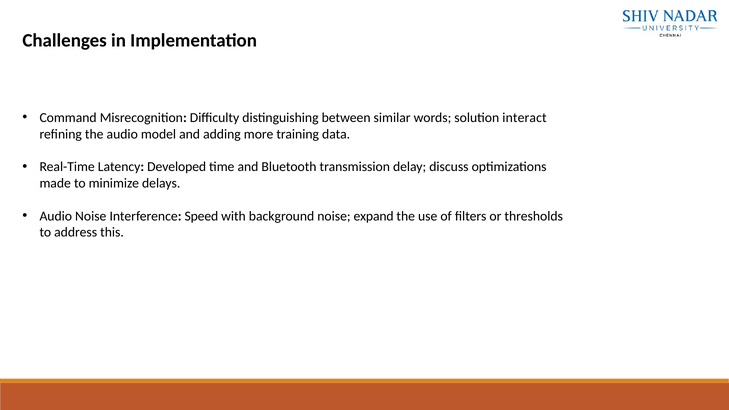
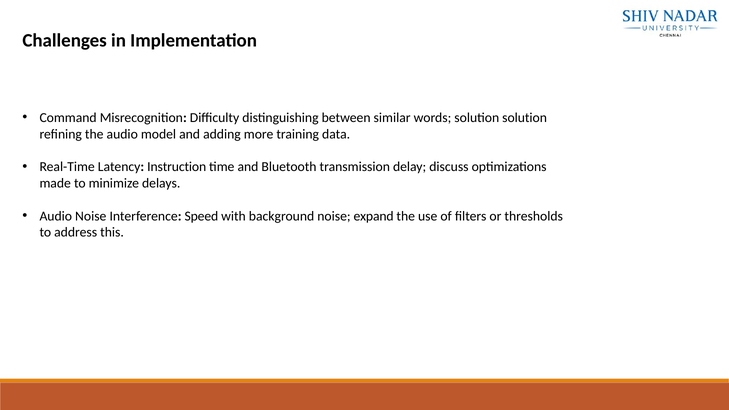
solution interact: interact -> solution
Developed: Developed -> Instruction
